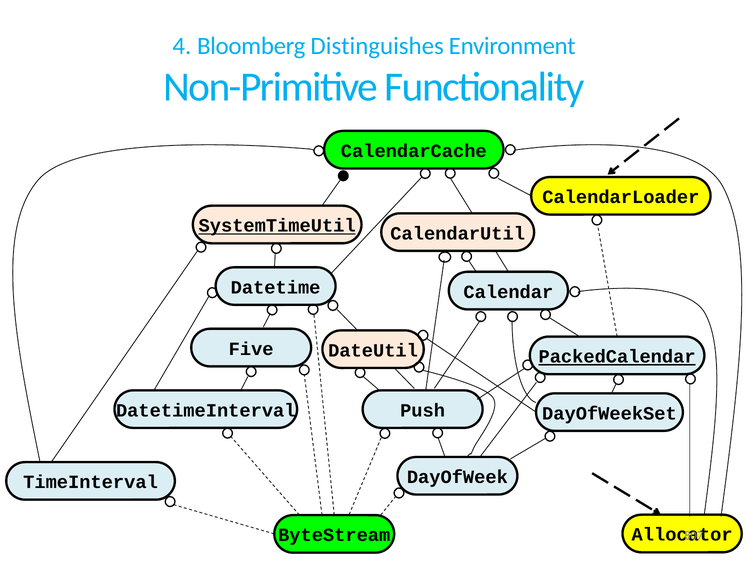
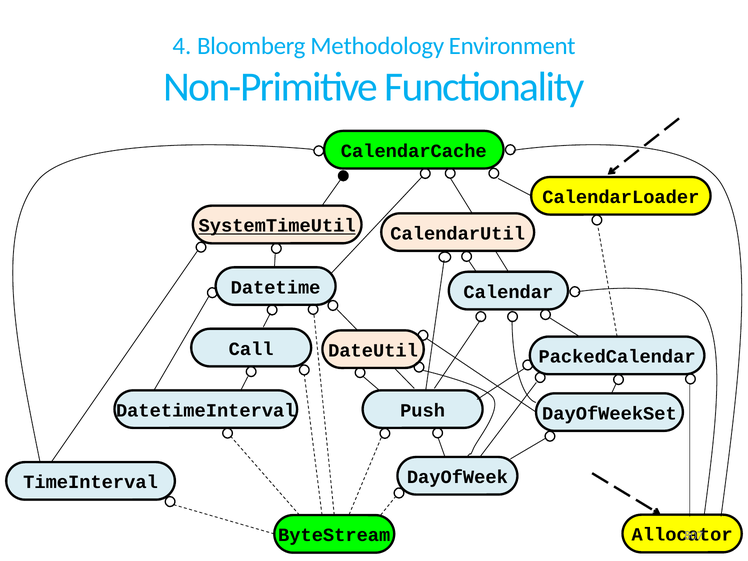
Distinguishes: Distinguishes -> Methodology
Five: Five -> Call
PackedCalendar underline: present -> none
